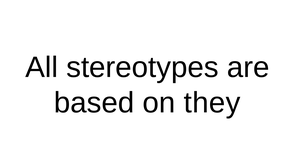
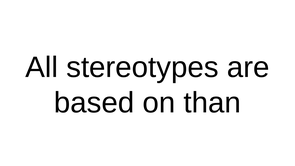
they: they -> than
